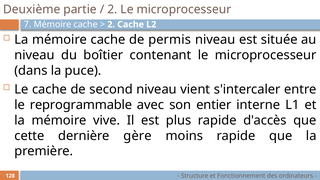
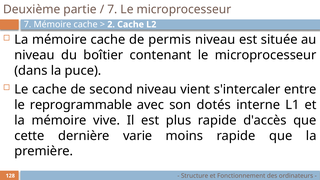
2 at (112, 9): 2 -> 7
entier: entier -> dotés
gère: gère -> varie
